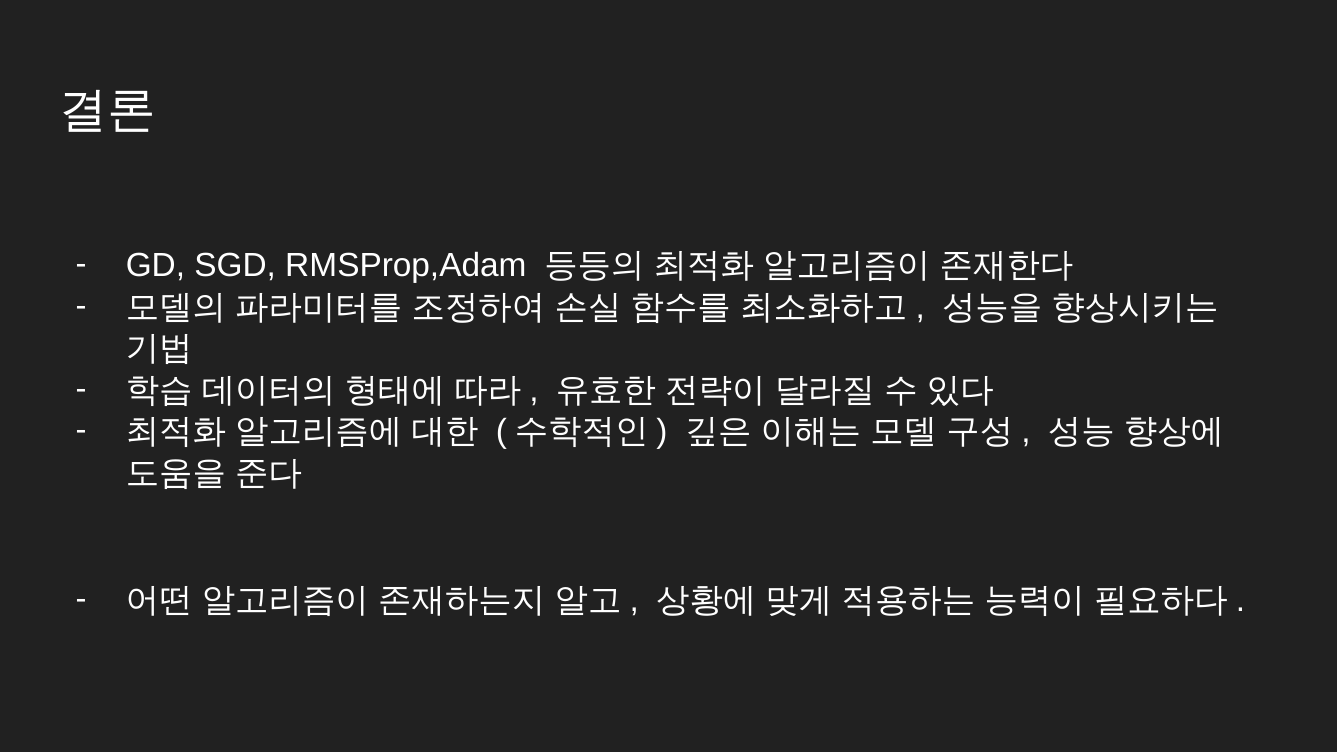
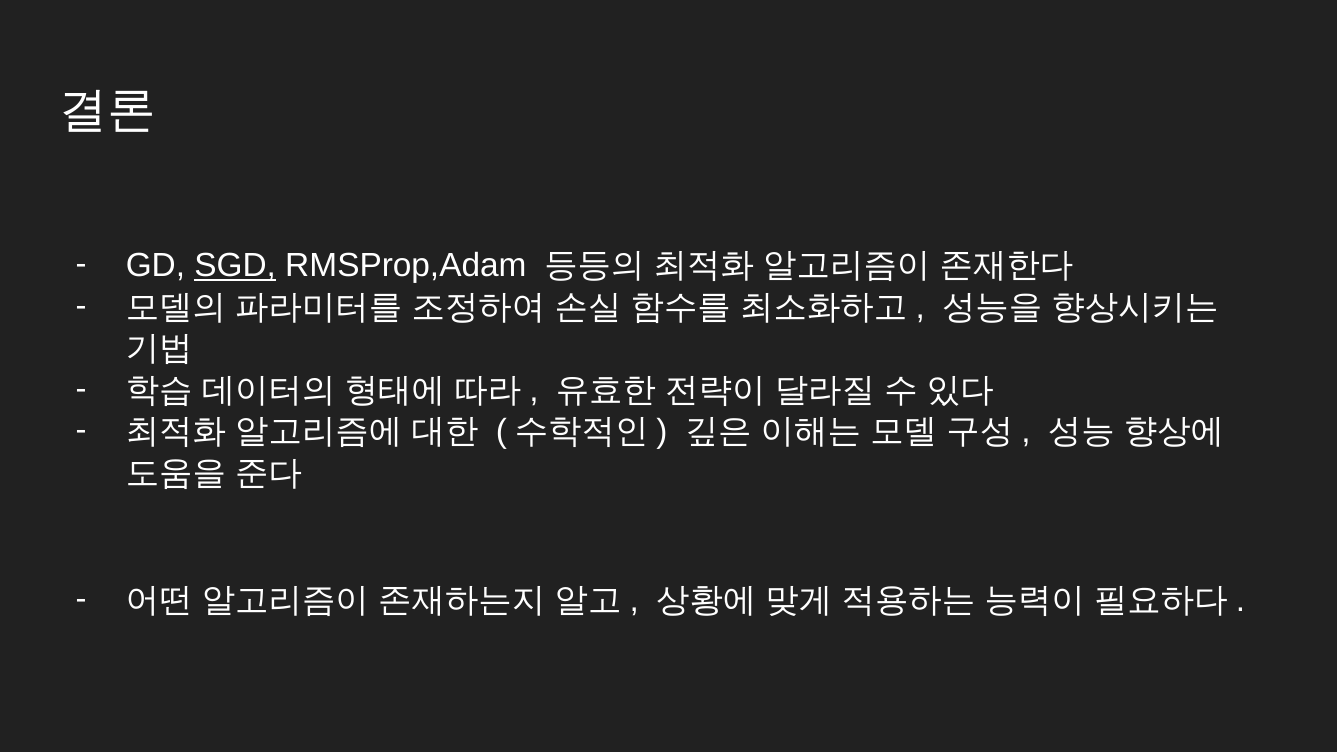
SGD underline: none -> present
